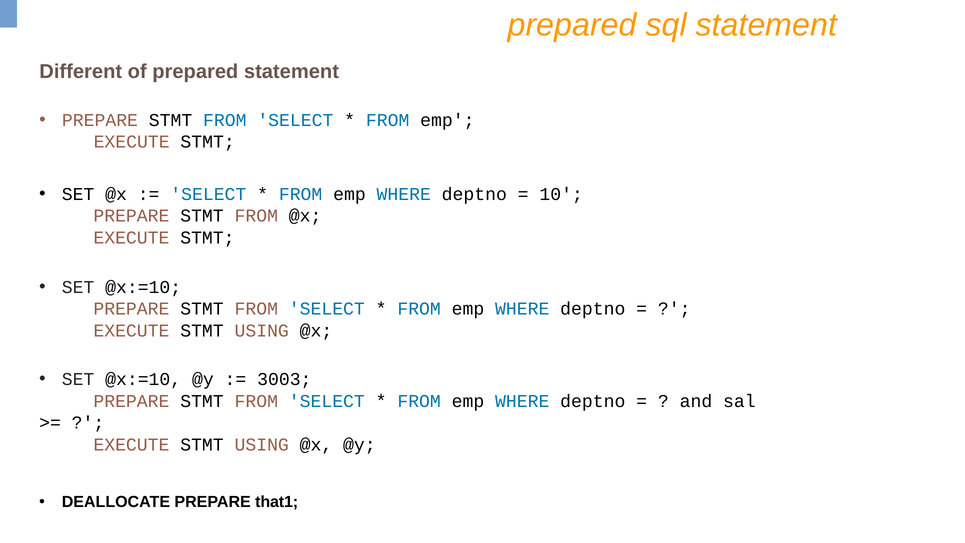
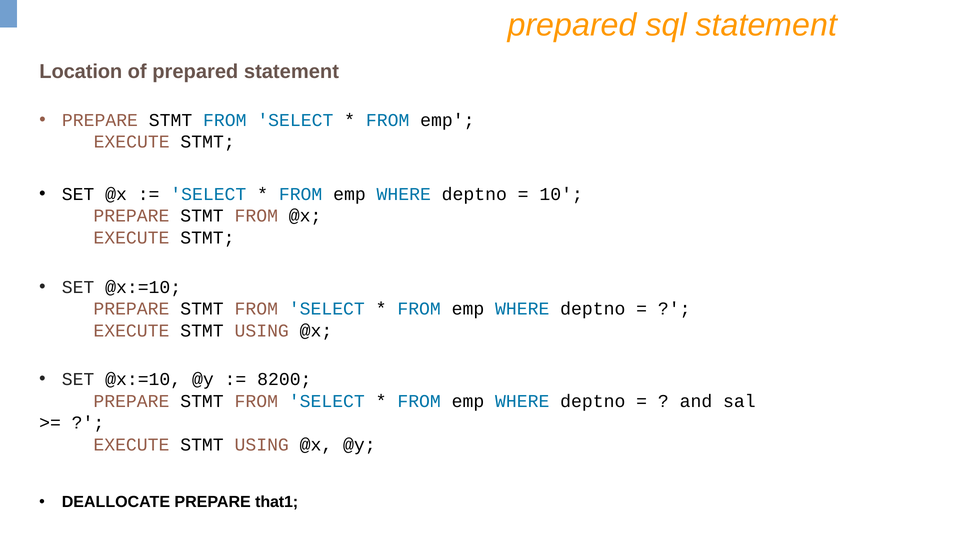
Different: Different -> Location
3003: 3003 -> 8200
